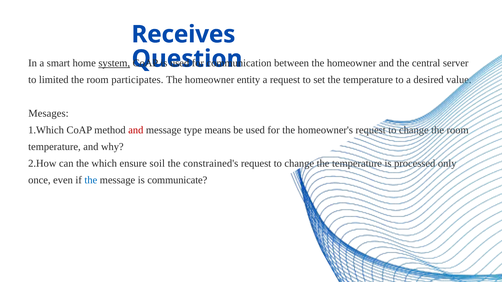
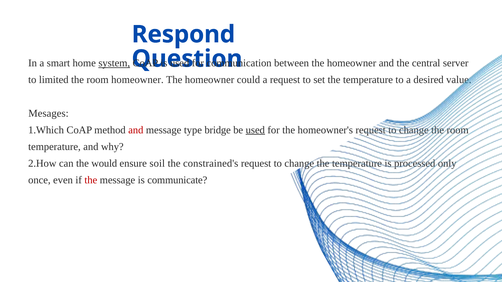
Receives: Receives -> Respond
room participates: participates -> homeowner
entity: entity -> could
means: means -> bridge
used at (255, 130) underline: none -> present
which: which -> would
the at (91, 180) colour: blue -> red
